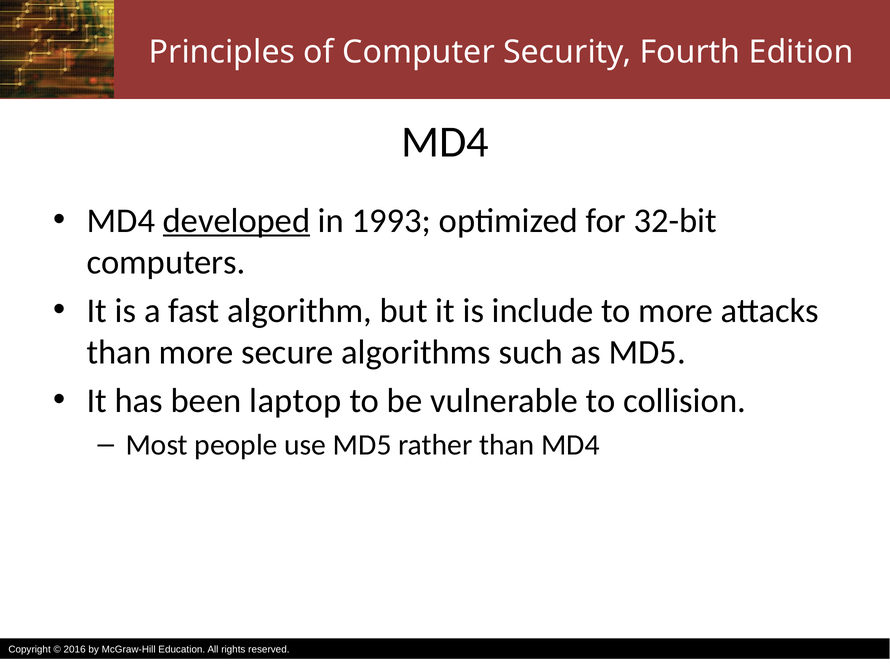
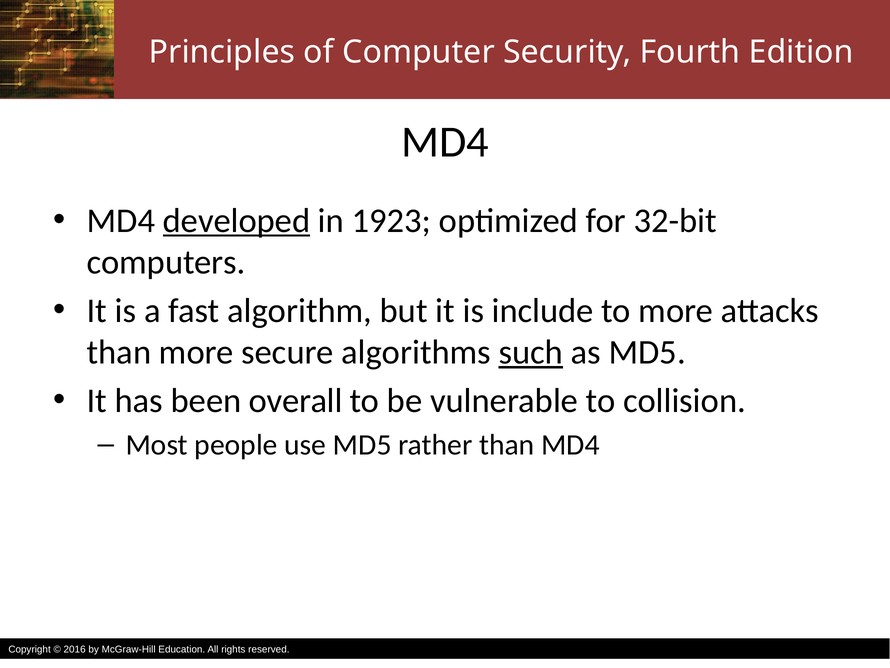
1993: 1993 -> 1923
such underline: none -> present
laptop: laptop -> overall
